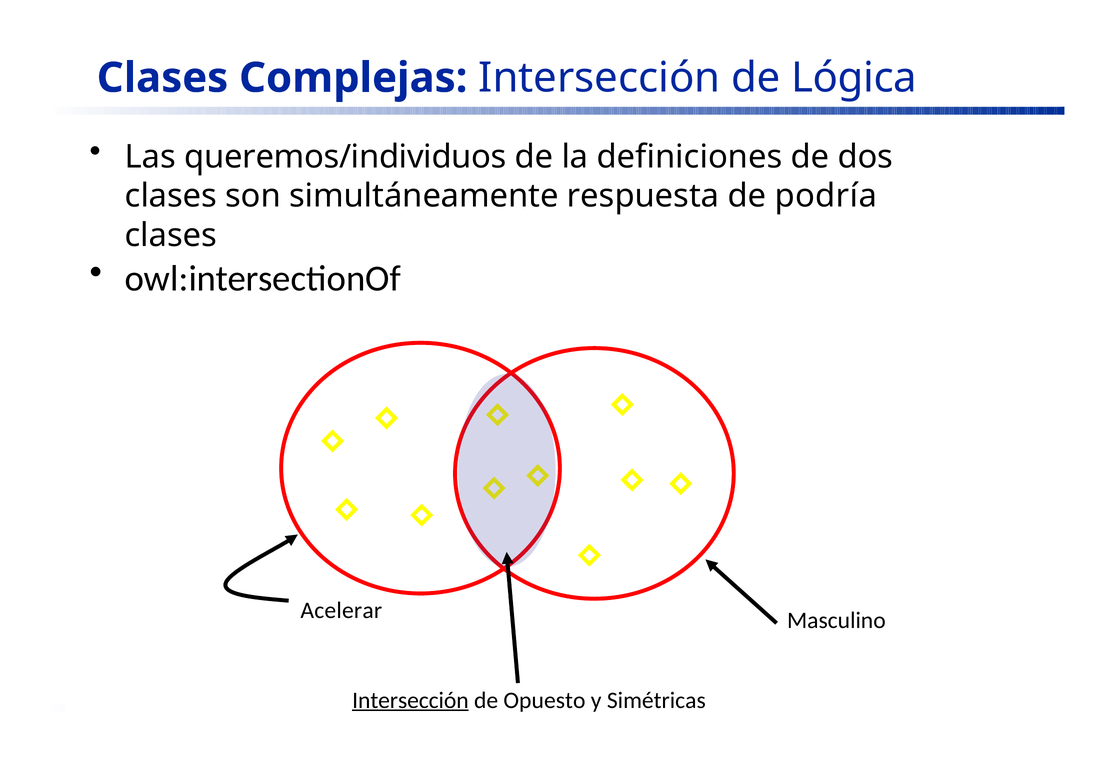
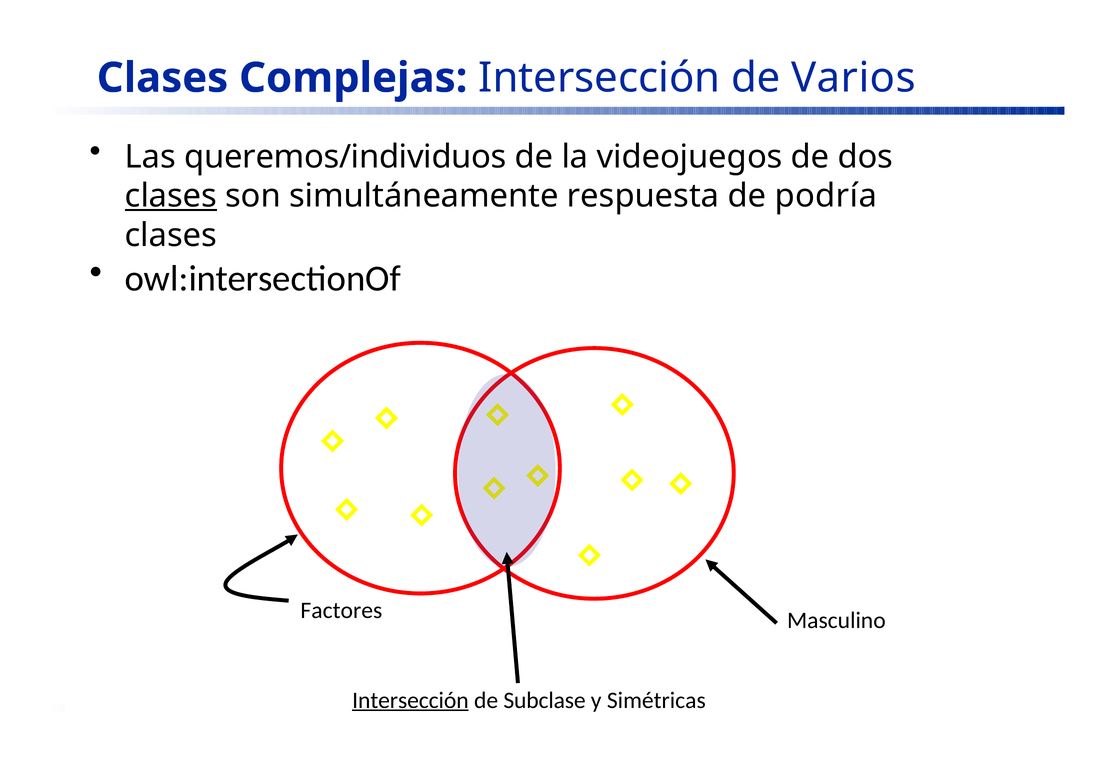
Lógica: Lógica -> Varios
definiciones: definiciones -> videojuegos
clases at (171, 196) underline: none -> present
Acelerar: Acelerar -> Factores
Opuesto: Opuesto -> Subclase
